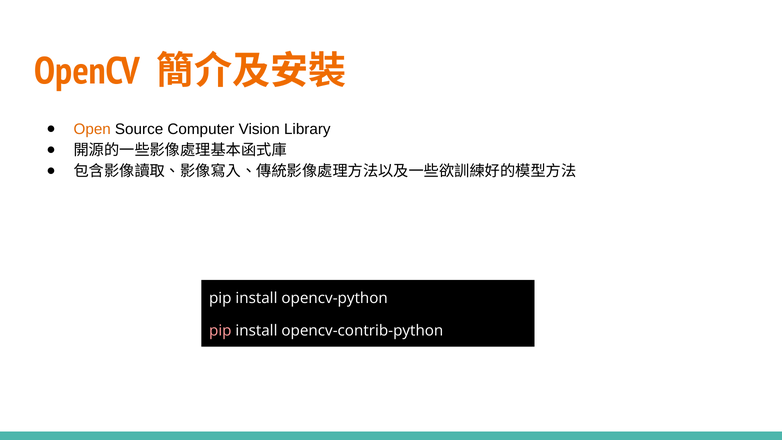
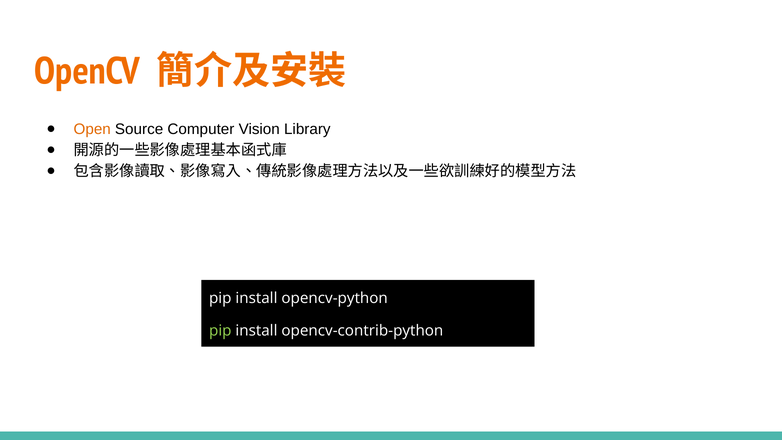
pip at (220, 331) colour: pink -> light green
